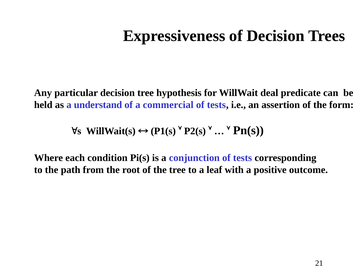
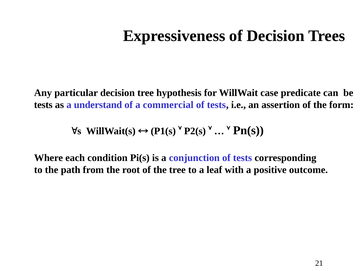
deal: deal -> case
held at (43, 105): held -> tests
